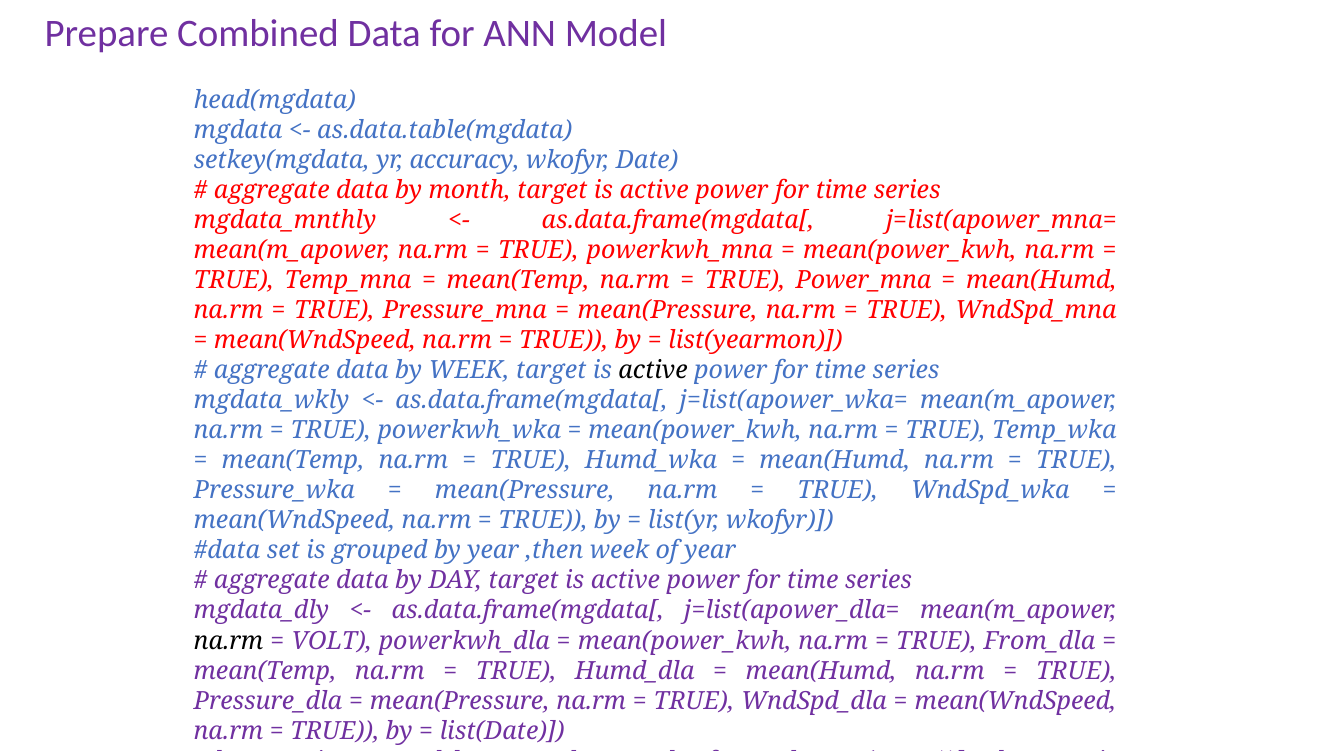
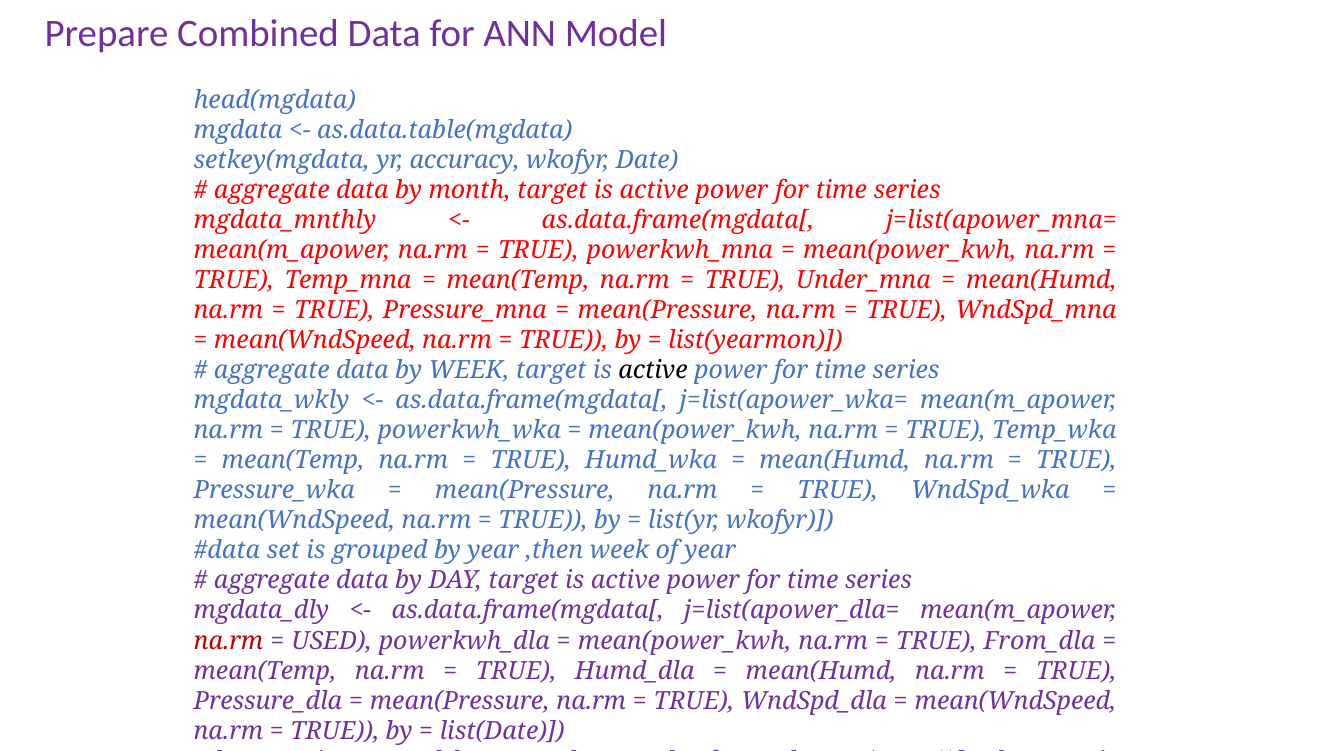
Power_mna: Power_mna -> Under_mna
na.rm at (228, 640) colour: black -> red
VOLT: VOLT -> USED
